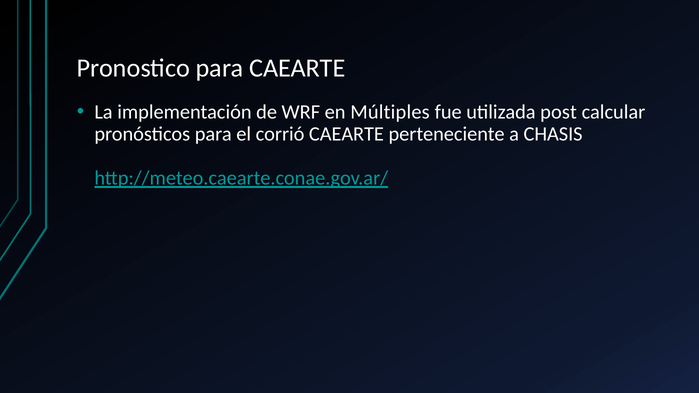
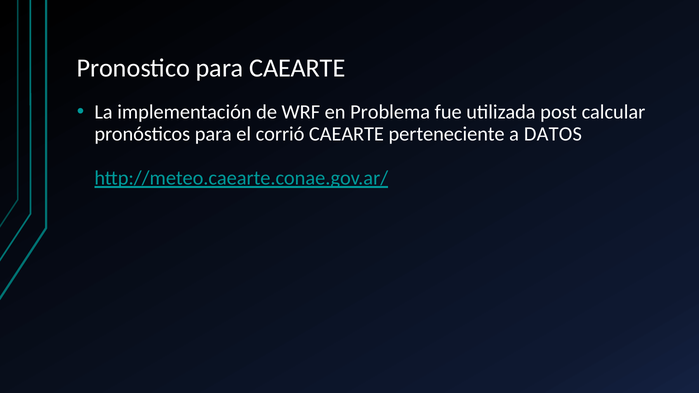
Múltiples: Múltiples -> Problema
CHASIS: CHASIS -> DATOS
